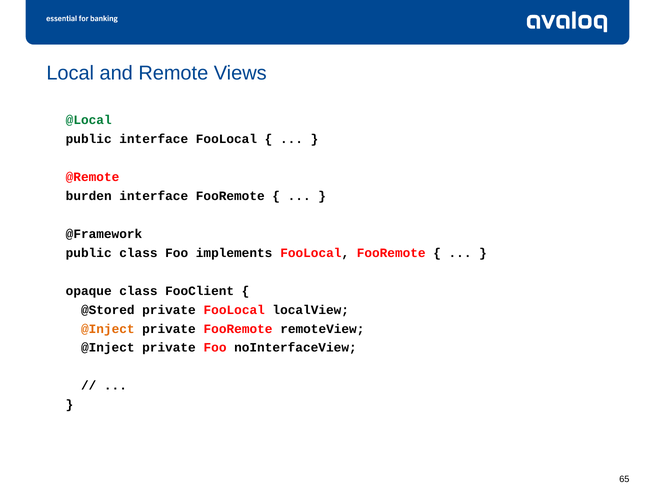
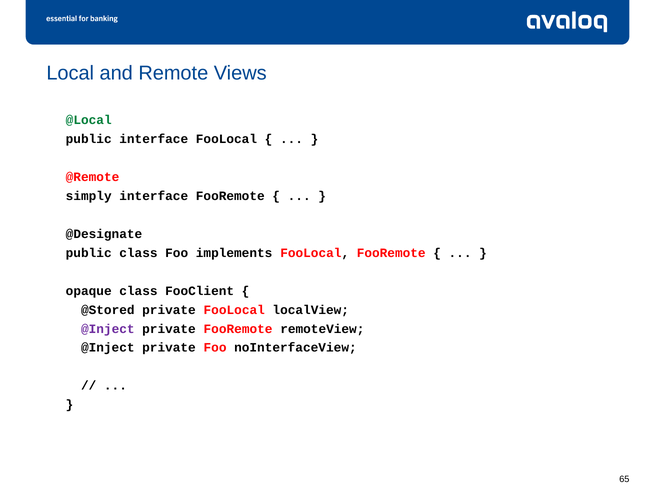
burden: burden -> simply
@Framework: @Framework -> @Designate
@Inject at (108, 328) colour: orange -> purple
